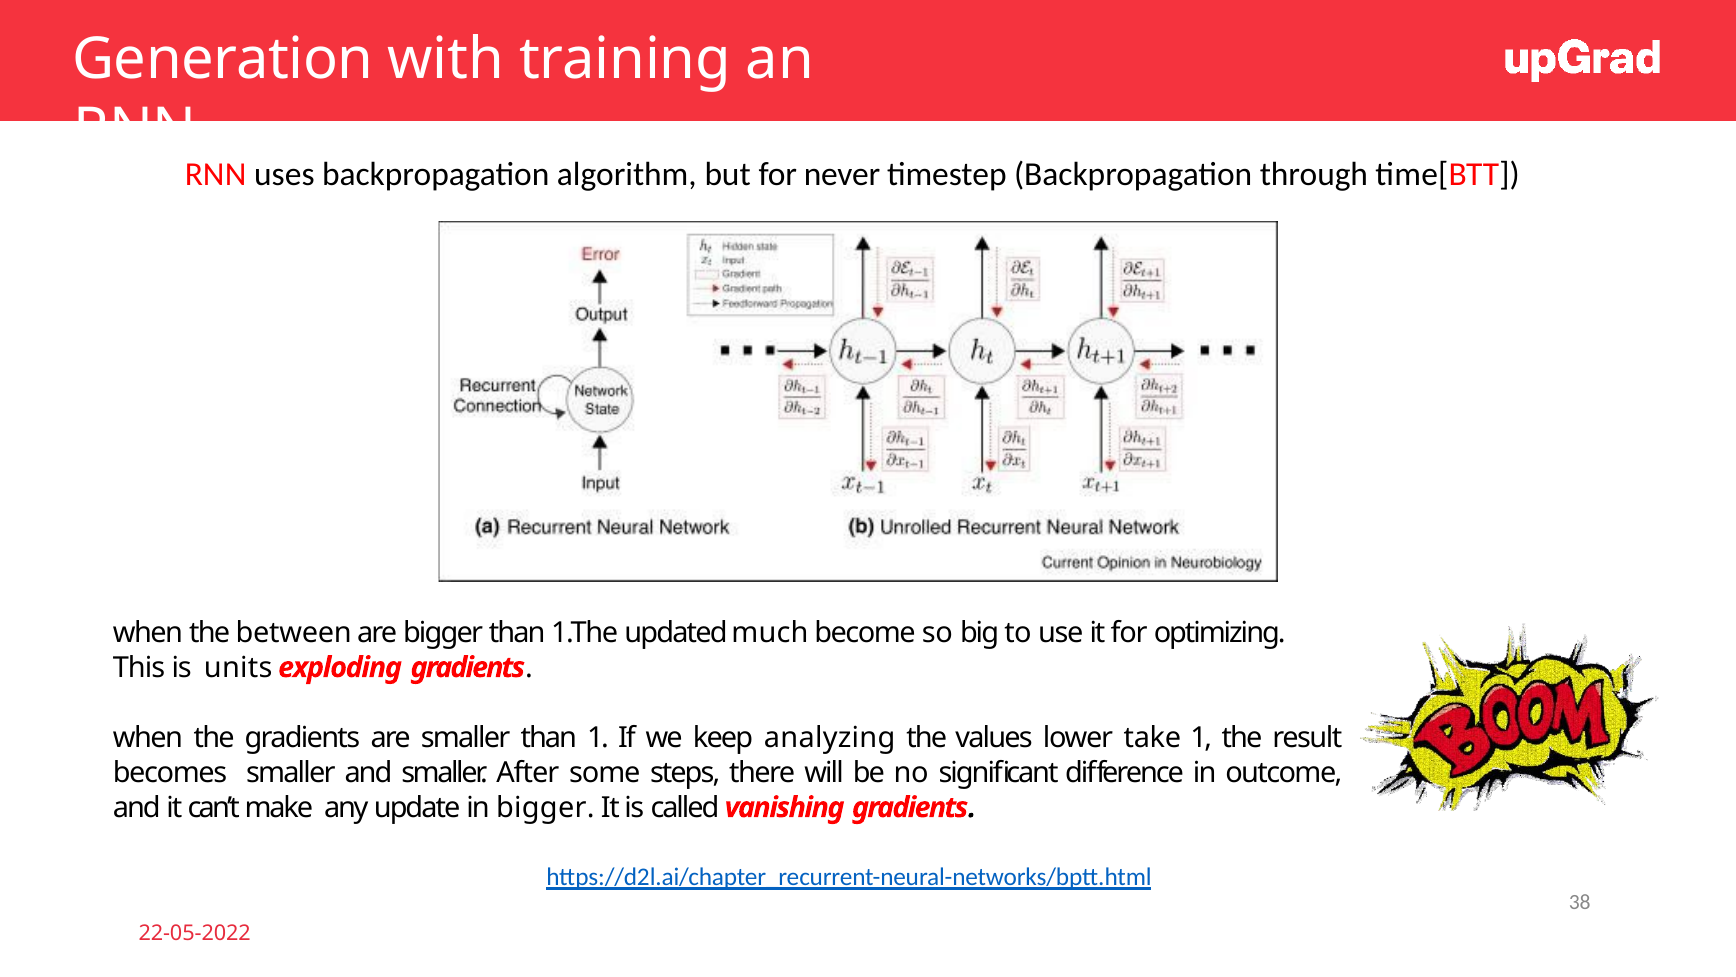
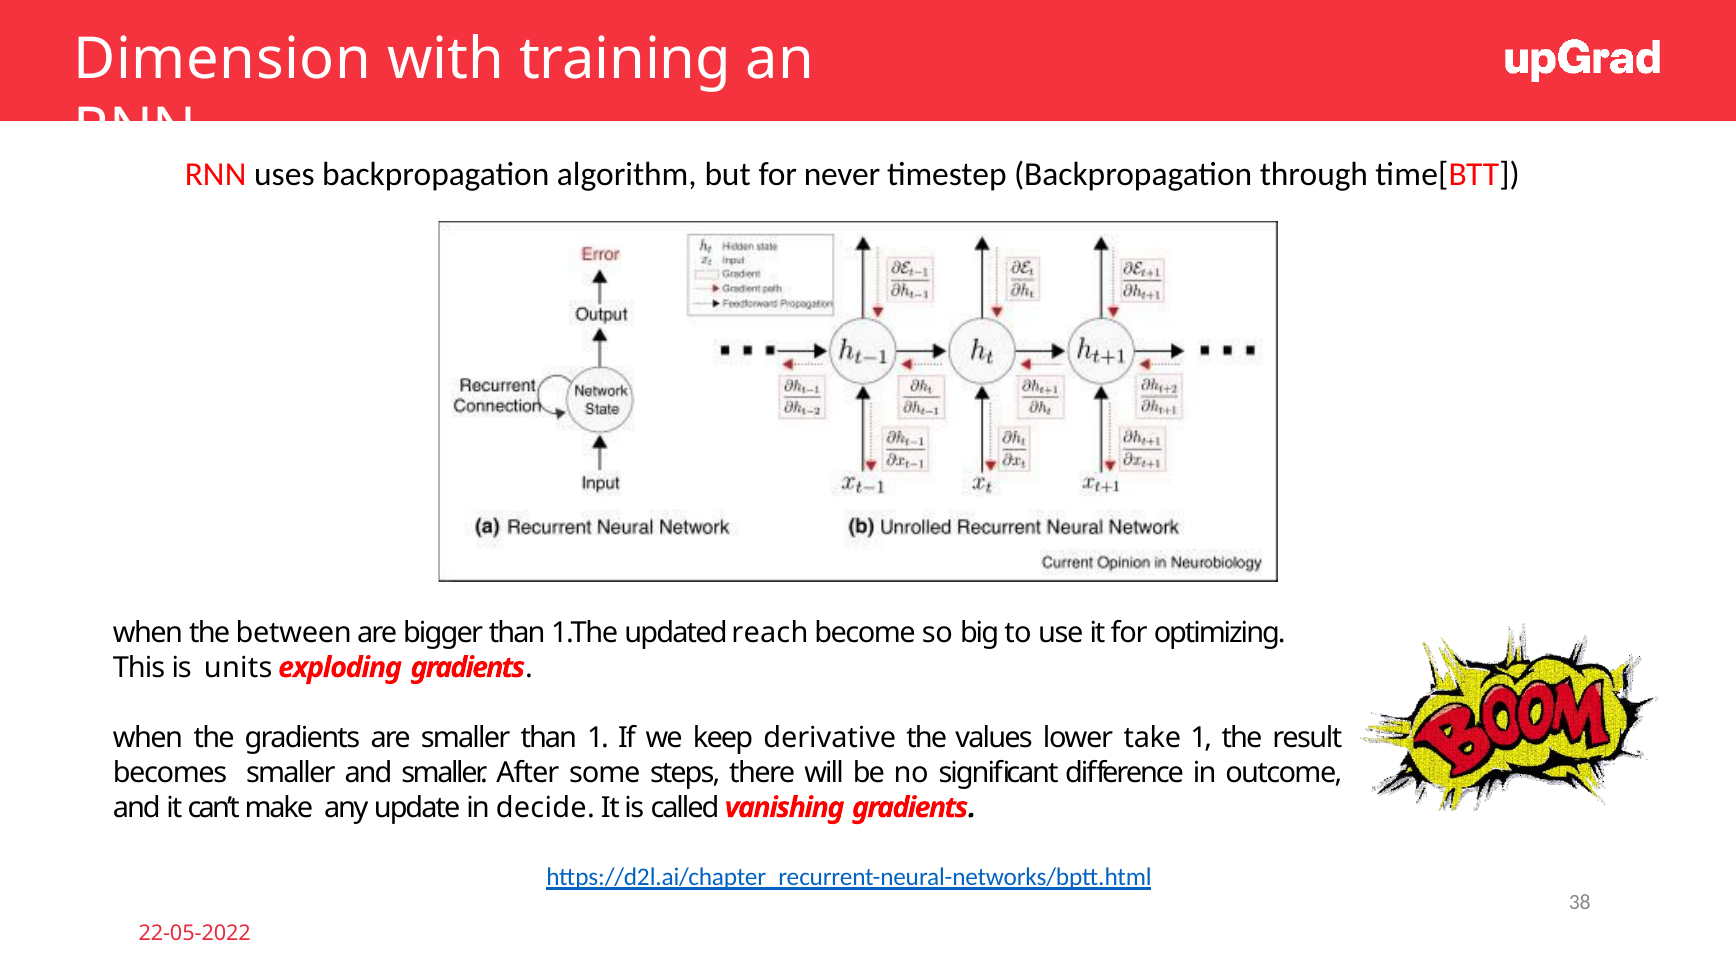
Generation: Generation -> Dimension
much: much -> reach
analyzing: analyzing -> derivative
in bigger: bigger -> decide
